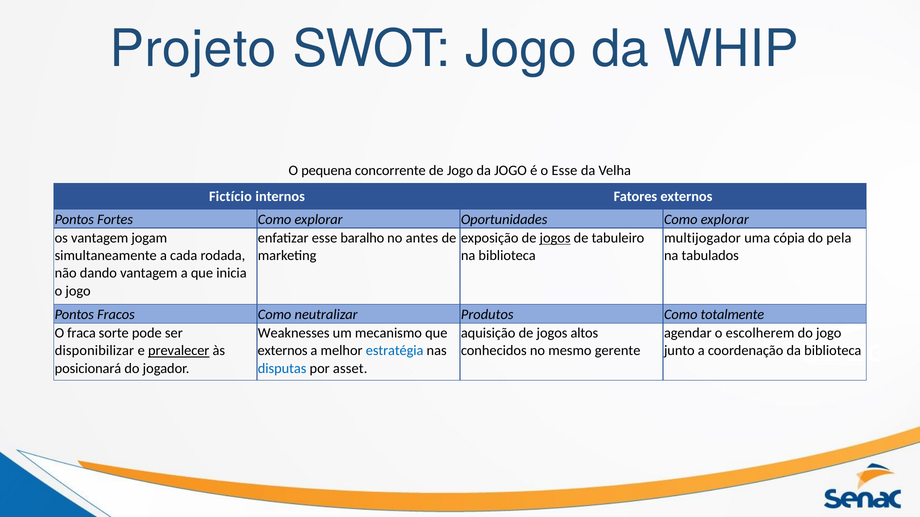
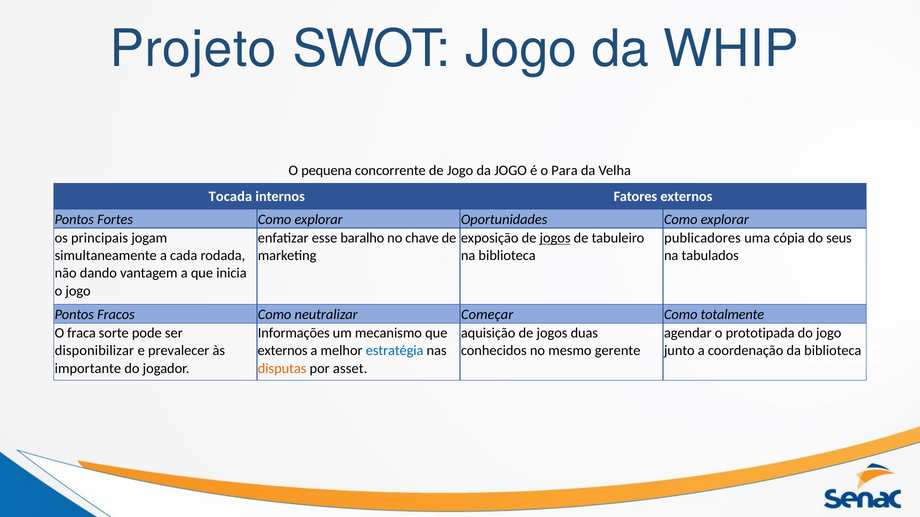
o Esse: Esse -> Para
Fictício: Fictício -> Tocada
os vantagem: vantagem -> principais
antes: antes -> chave
multijogador: multijogador -> publicadores
pela: pela -> seus
Produtos: Produtos -> Começar
Weaknesses: Weaknesses -> Informações
altos: altos -> duas
escolherem: escolherem -> prototipada
prevalecer underline: present -> none
posicionará: posicionará -> importante
disputas colour: blue -> orange
